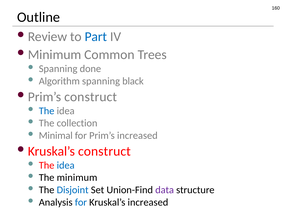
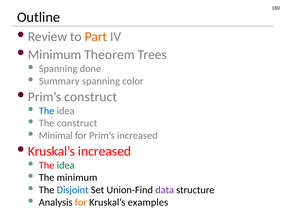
Part colour: blue -> orange
Common: Common -> Theorem
Algorithm: Algorithm -> Summary
black: black -> color
The collection: collection -> construct
construct at (104, 152): construct -> increased
idea at (66, 166) colour: blue -> green
for at (81, 203) colour: blue -> orange
Kruskal’s increased: increased -> examples
